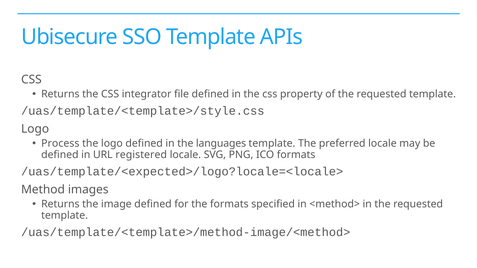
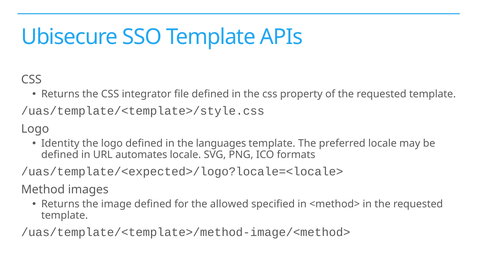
Process: Process -> Identity
registered: registered -> automates
the formats: formats -> allowed
